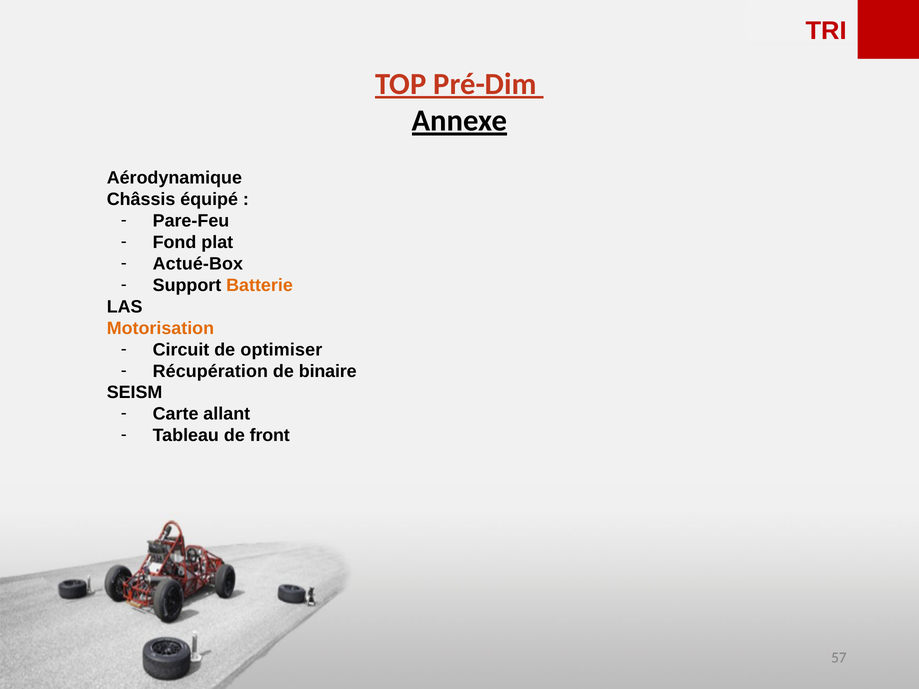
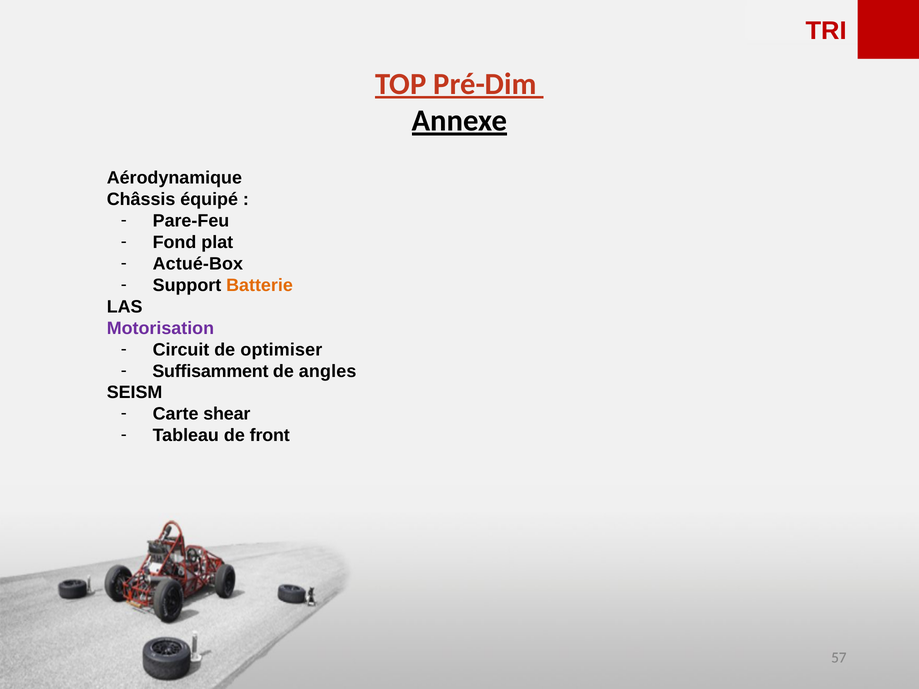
Motorisation colour: orange -> purple
Récupération: Récupération -> Suffisamment
binaire: binaire -> angles
allant: allant -> shear
